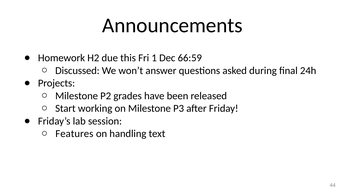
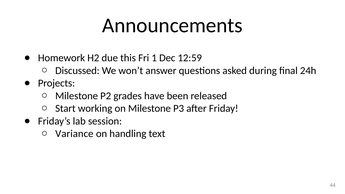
66:59: 66:59 -> 12:59
Features: Features -> Variance
